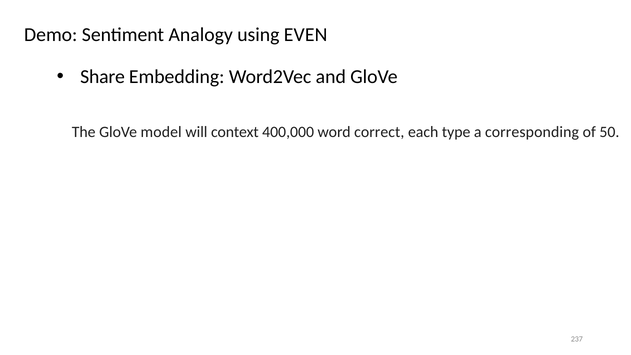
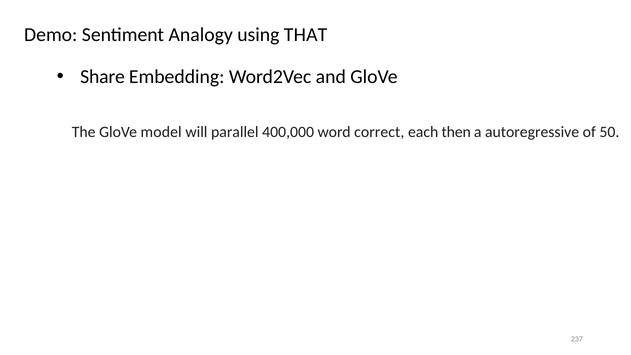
EVEN: EVEN -> THAT
context: context -> parallel
type: type -> then
corresponding: corresponding -> autoregressive
